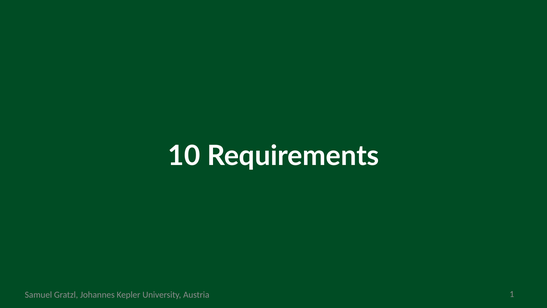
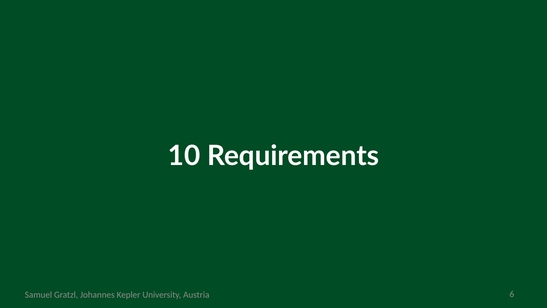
1: 1 -> 6
